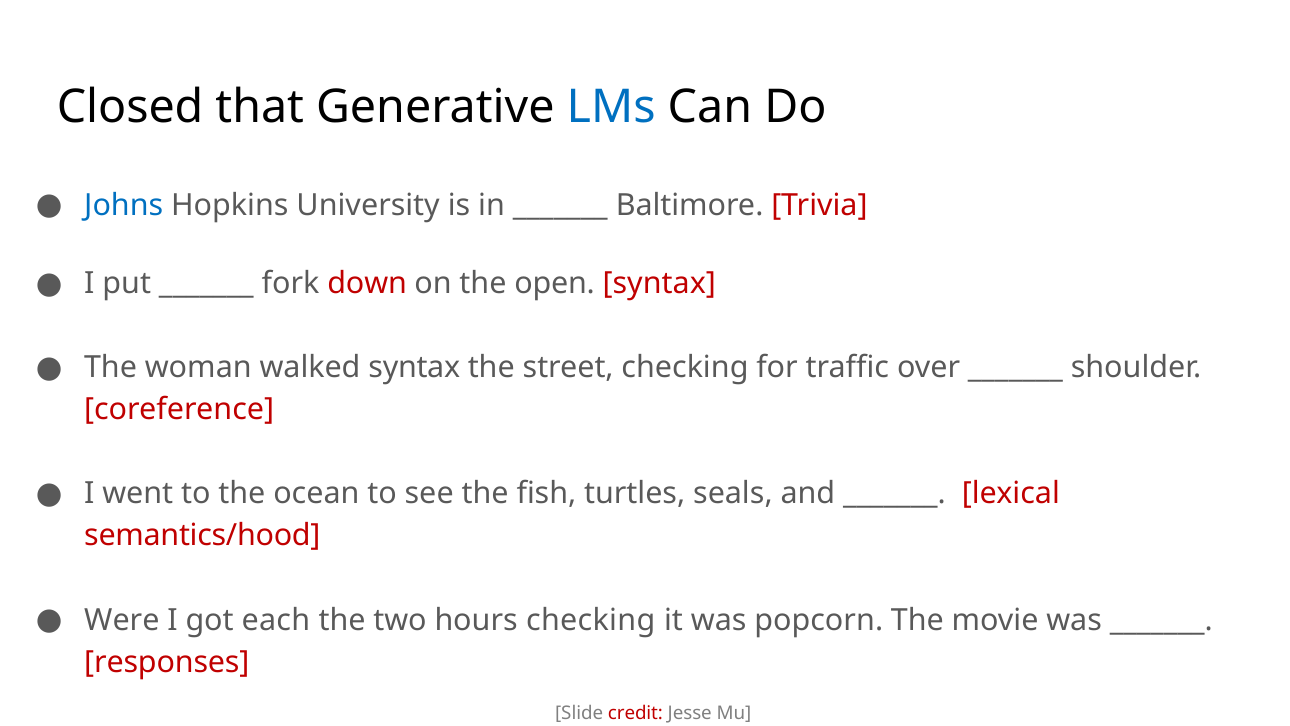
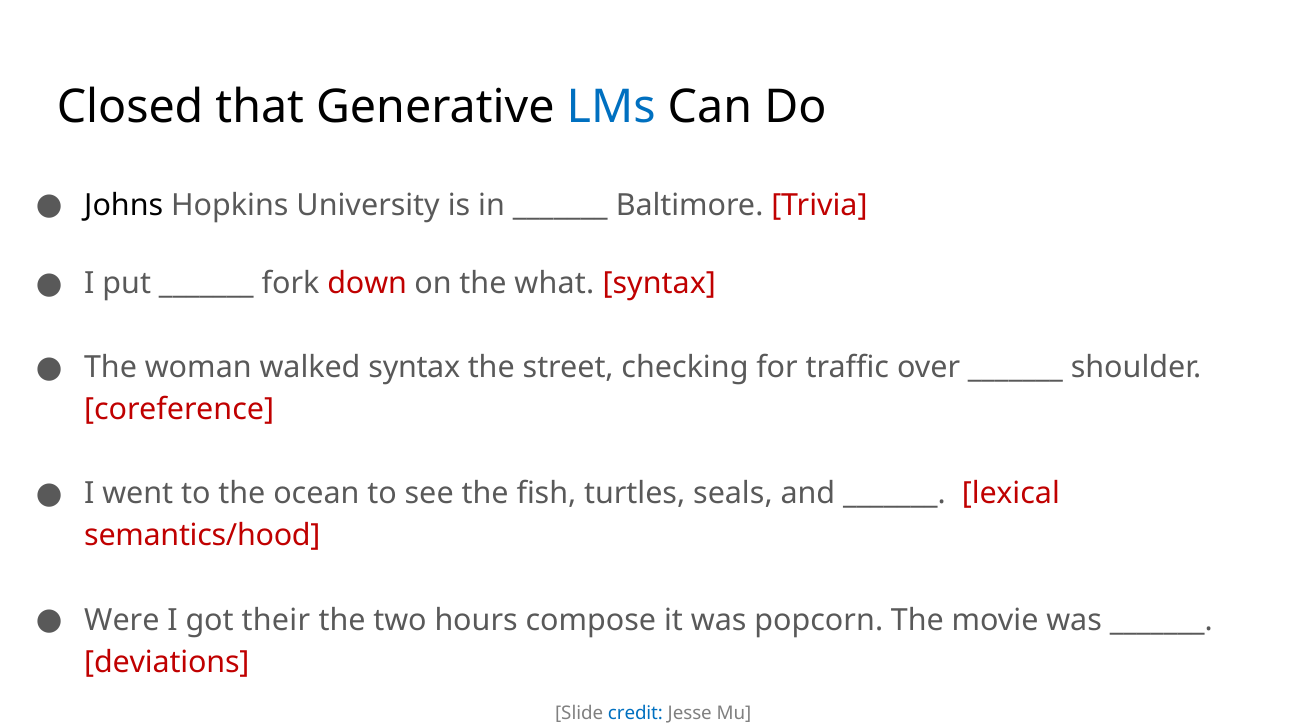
Johns colour: blue -> black
open: open -> what
each: each -> their
hours checking: checking -> compose
responses: responses -> deviations
credit colour: red -> blue
